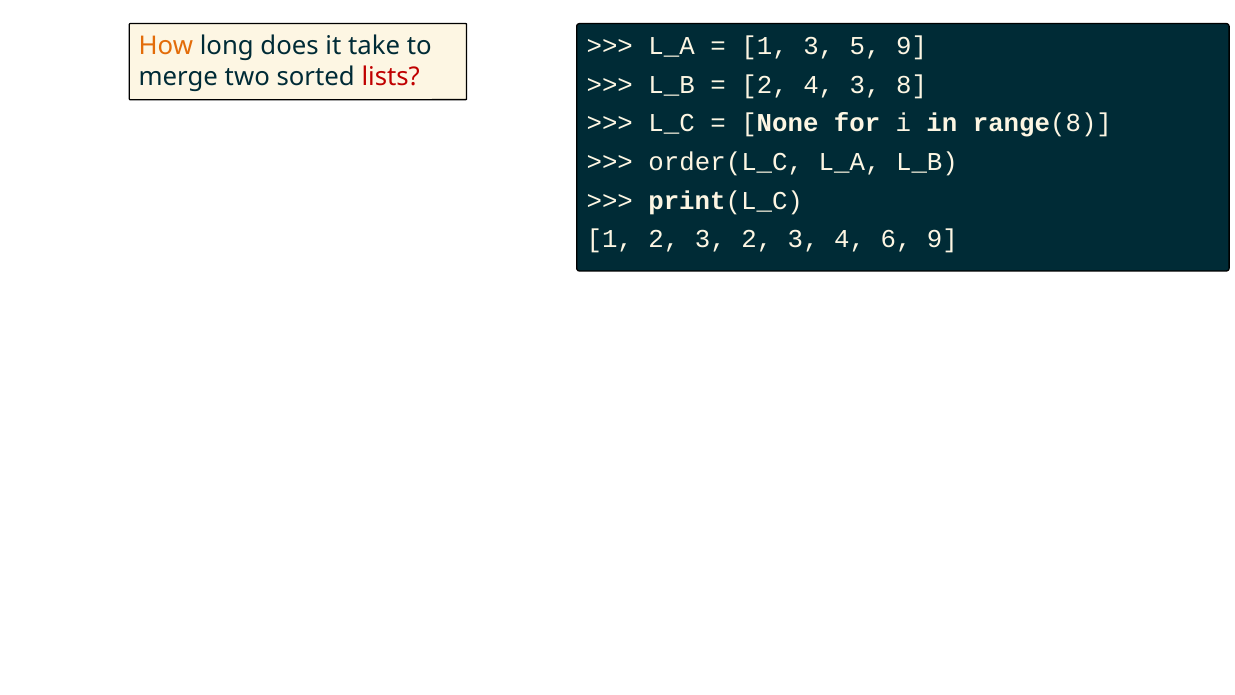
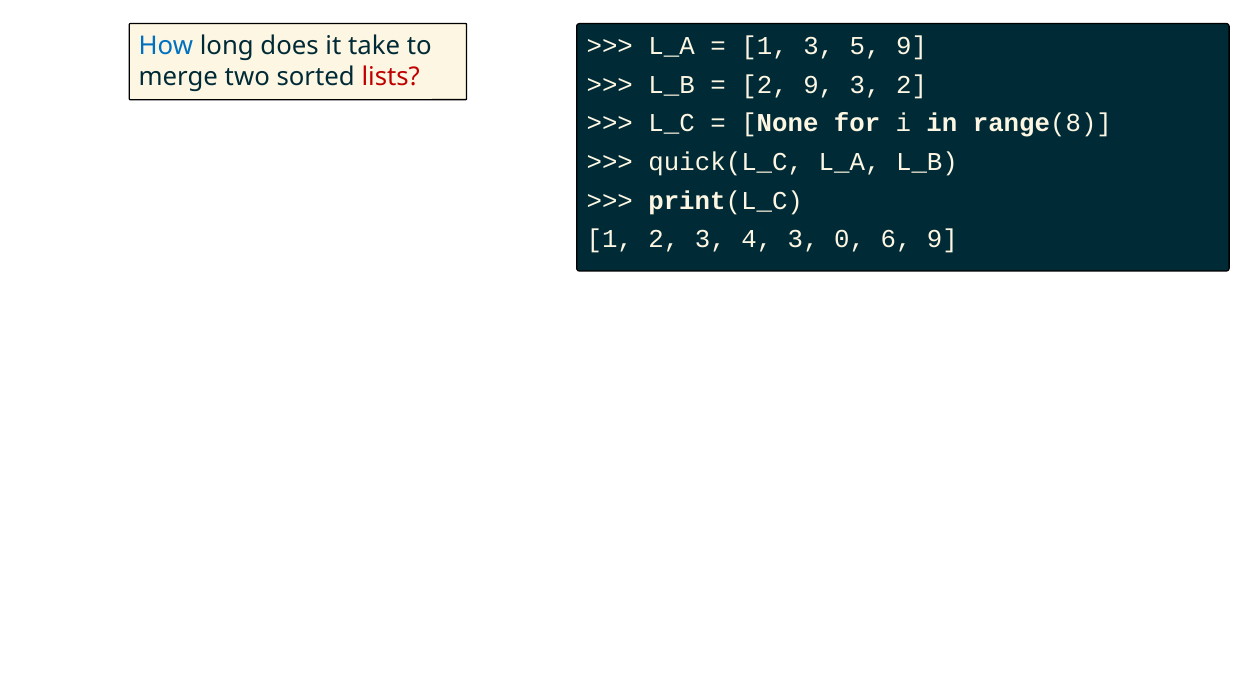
How colour: orange -> blue
2 4: 4 -> 9
3 8: 8 -> 2
order(L_C: order(L_C -> quick(L_C
3 2: 2 -> 4
3 4: 4 -> 0
